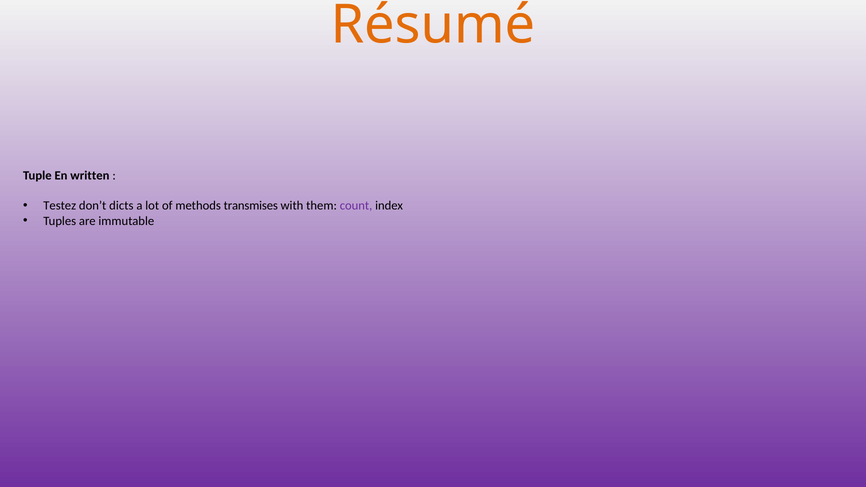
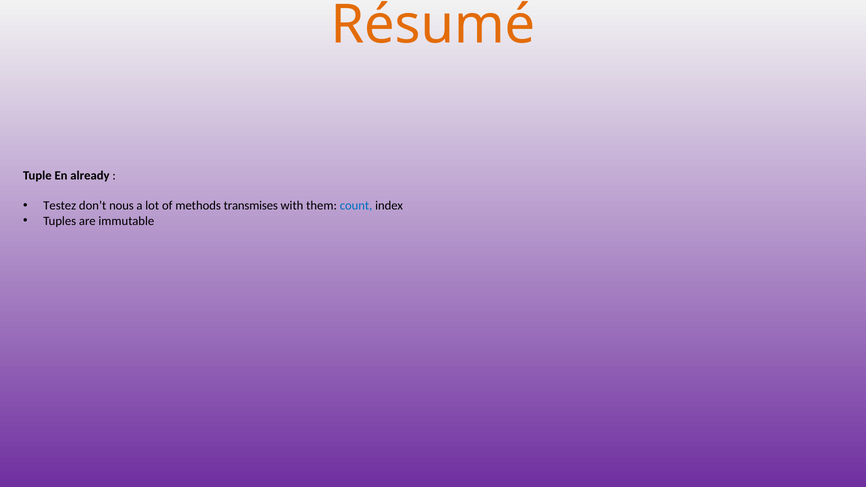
written: written -> already
dicts: dicts -> nous
count colour: purple -> blue
